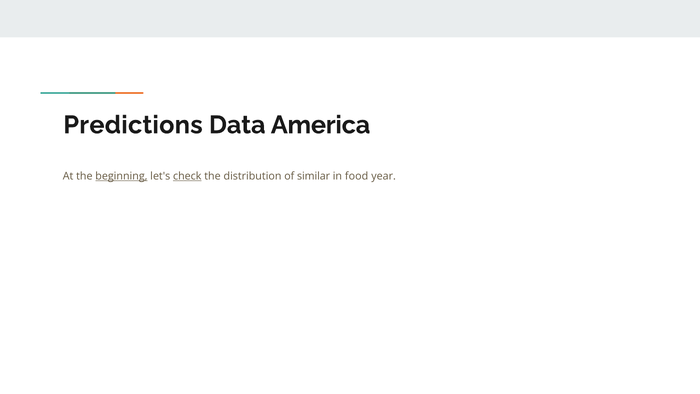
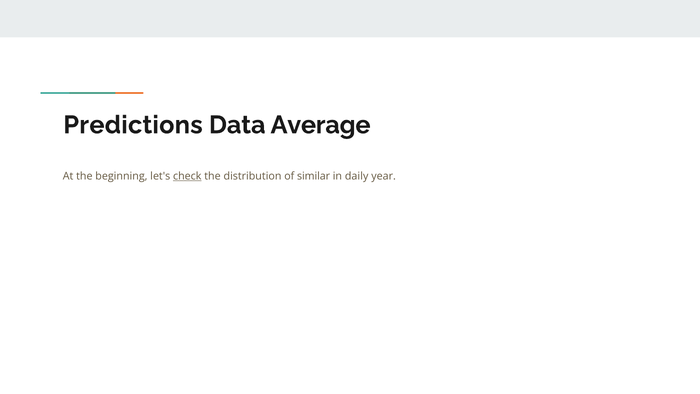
America: America -> Average
beginning underline: present -> none
food: food -> daily
